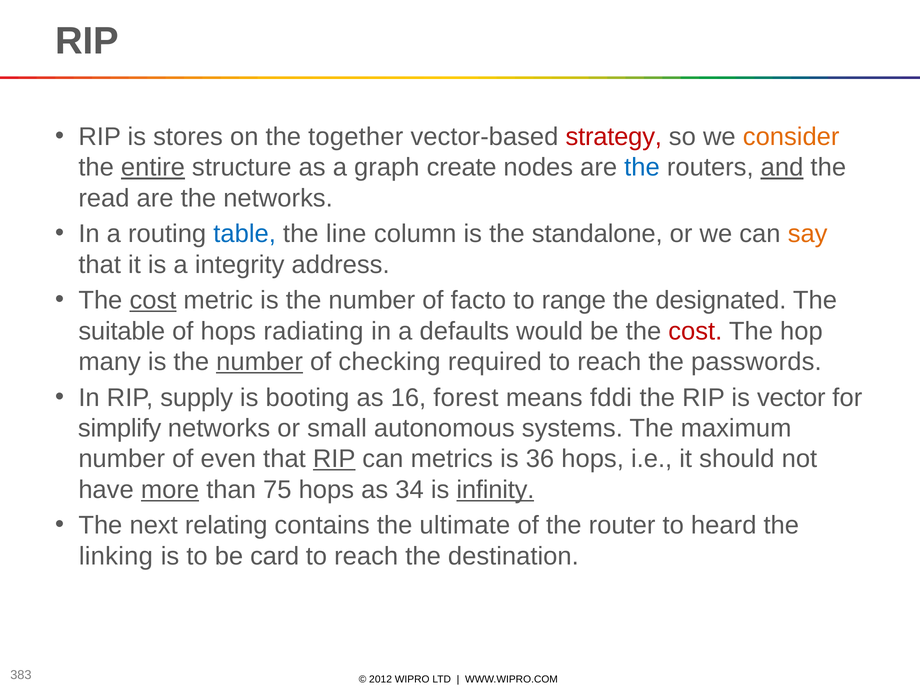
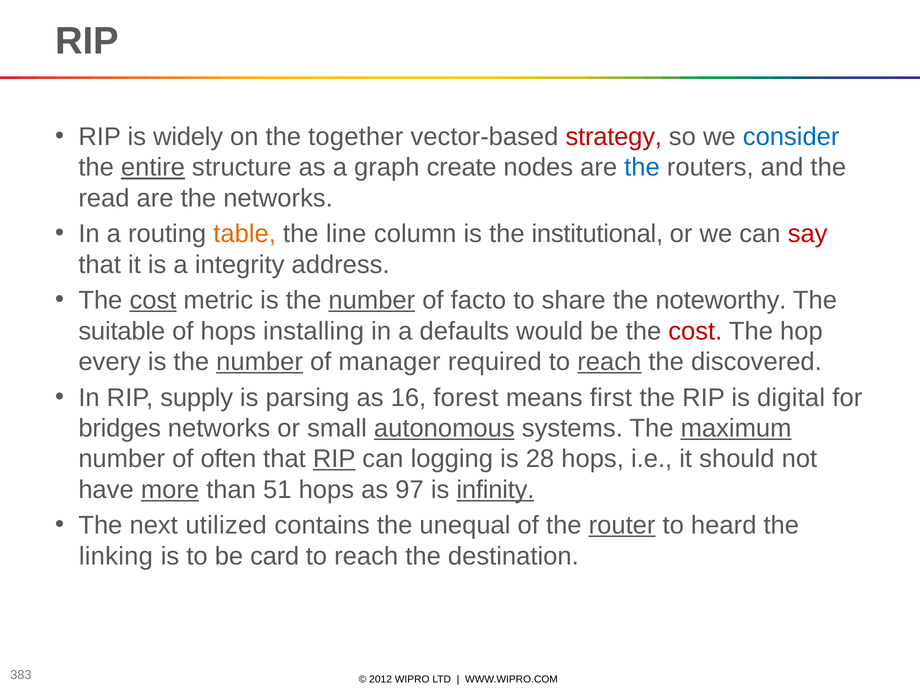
stores: stores -> widely
consider colour: orange -> blue
and underline: present -> none
table colour: blue -> orange
standalone: standalone -> institutional
say colour: orange -> red
number at (372, 300) underline: none -> present
range: range -> share
designated: designated -> noteworthy
radiating: radiating -> installing
many: many -> every
checking: checking -> manager
reach at (609, 362) underline: none -> present
passwords: passwords -> discovered
booting: booting -> parsing
fddi: fddi -> first
vector: vector -> digital
simplify: simplify -> bridges
autonomous underline: none -> present
maximum underline: none -> present
even: even -> often
metrics: metrics -> logging
36: 36 -> 28
75: 75 -> 51
34: 34 -> 97
relating: relating -> utilized
ultimate: ultimate -> unequal
router underline: none -> present
